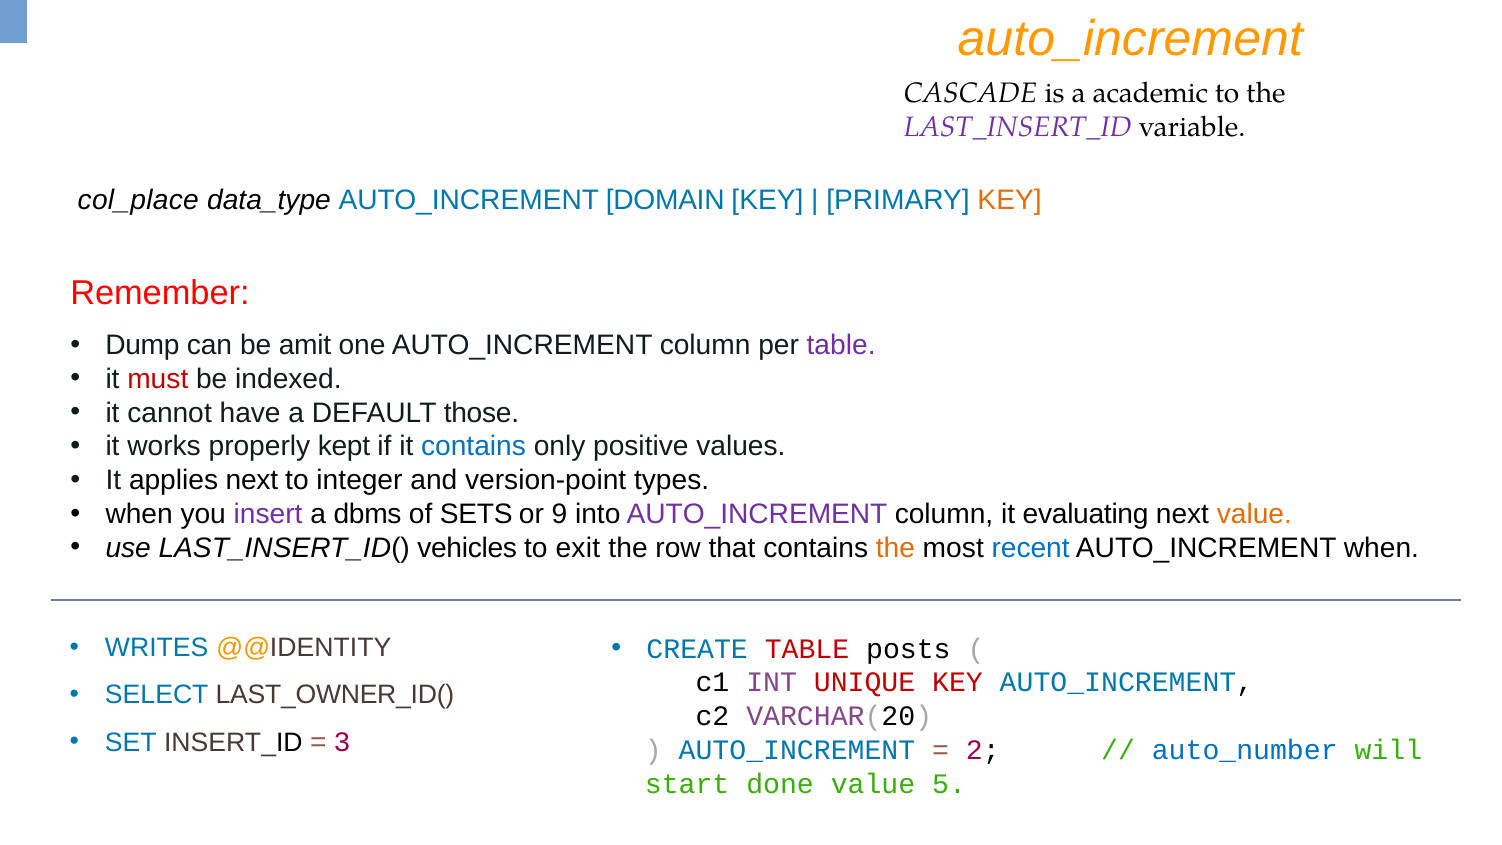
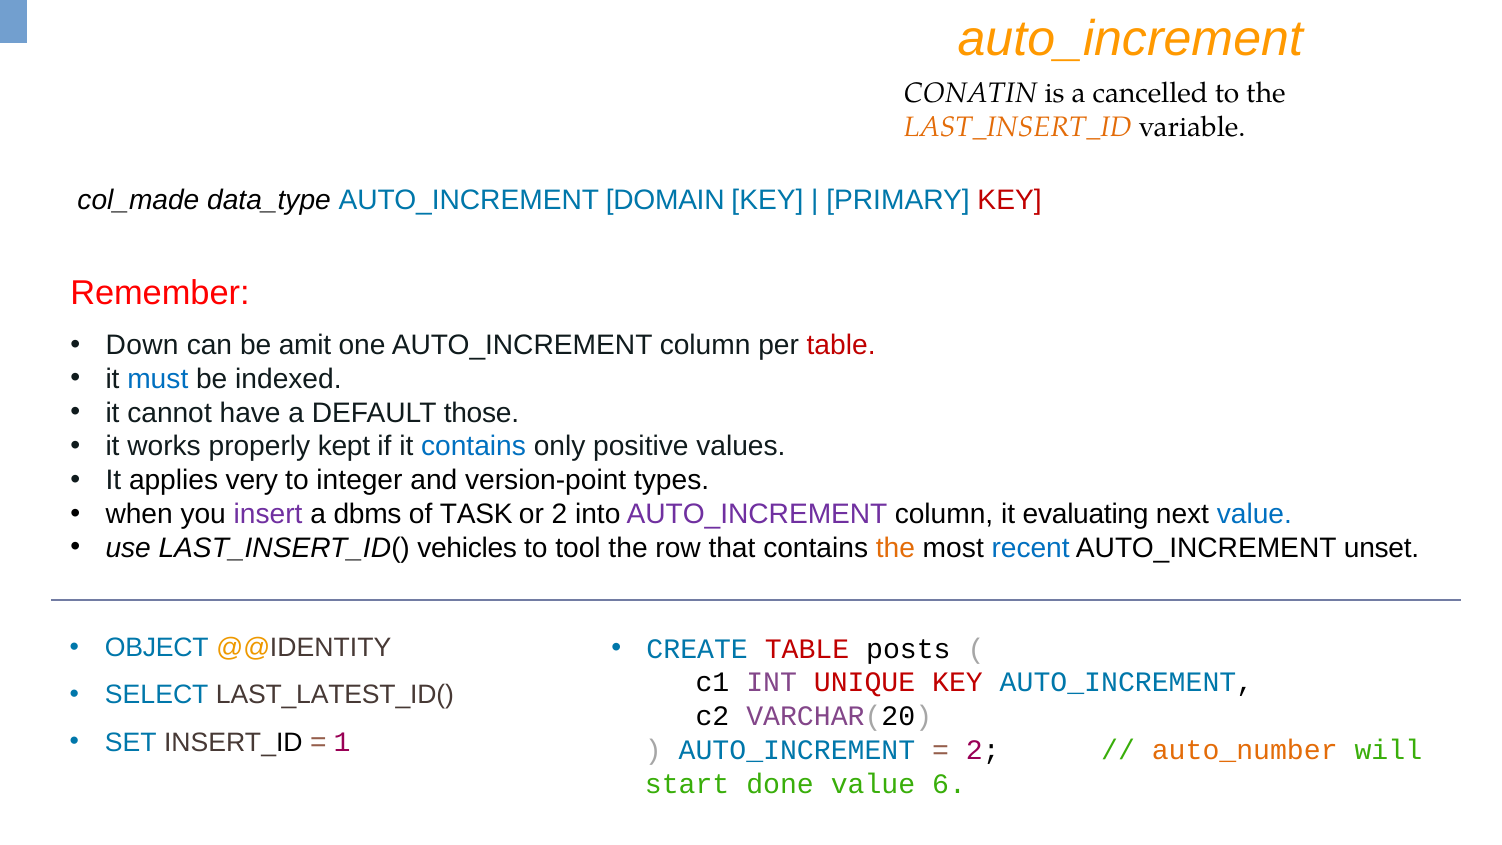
CASCADE: CASCADE -> CONATIN
academic: academic -> cancelled
LAST_INSERT_ID colour: purple -> orange
col_place: col_place -> col_made
KEY at (1010, 200) colour: orange -> red
Dump: Dump -> Down
table at (841, 345) colour: purple -> red
must colour: red -> blue
applies next: next -> very
SETS: SETS -> TASK
or 9: 9 -> 2
value at (1254, 514) colour: orange -> blue
exit: exit -> tool
AUTO_INCREMENT when: when -> unset
WRITES: WRITES -> OBJECT
LAST_OWNER_ID(: LAST_OWNER_ID( -> LAST_LATEST_ID(
3: 3 -> 1
auto_number colour: blue -> orange
5: 5 -> 6
